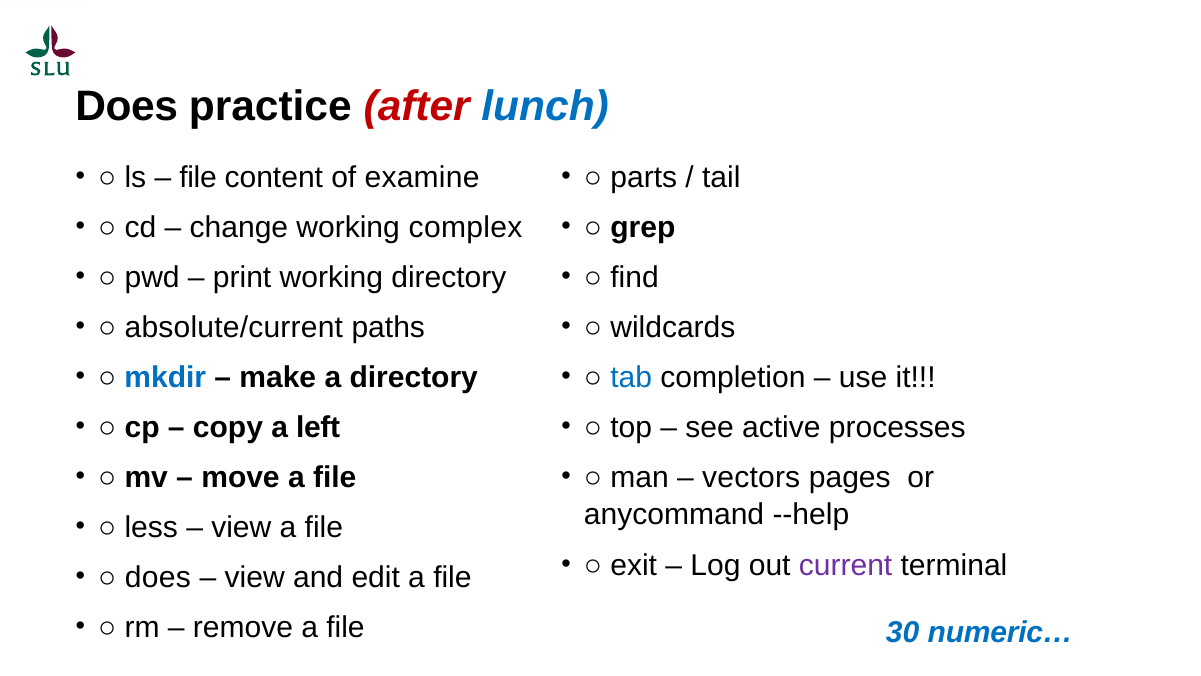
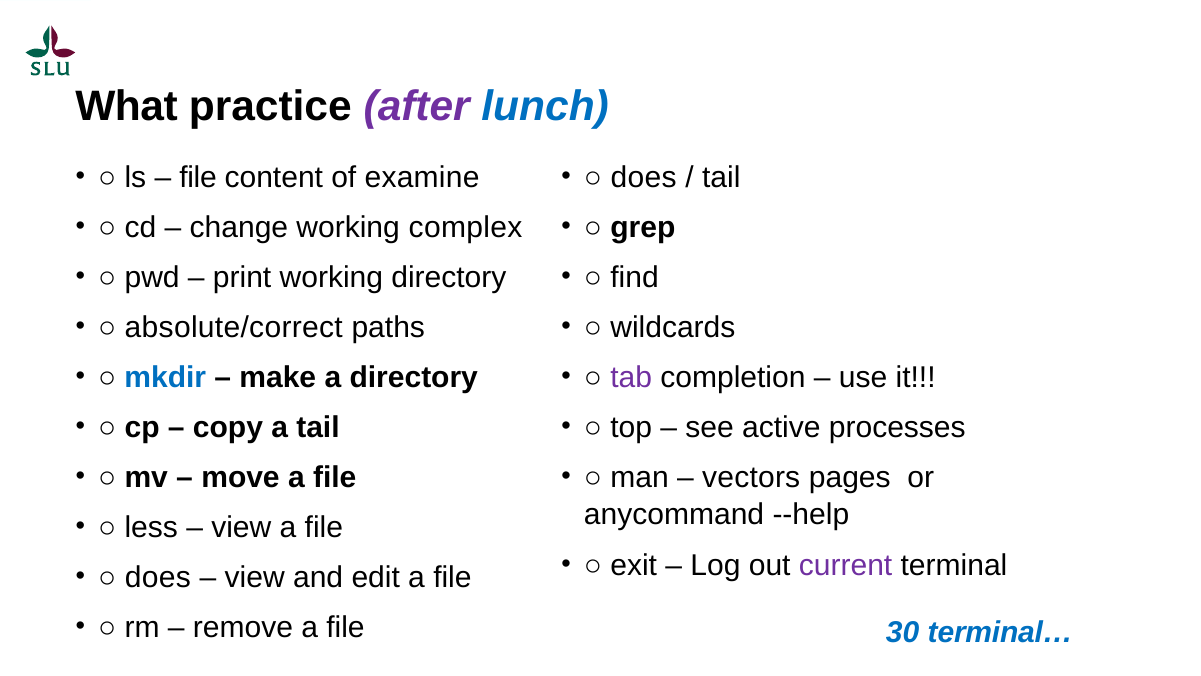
Does at (127, 107): Does -> What
after colour: red -> purple
parts at (644, 177): parts -> does
absolute/current: absolute/current -> absolute/correct
tab colour: blue -> purple
a left: left -> tail
numeric…: numeric… -> terminal…
